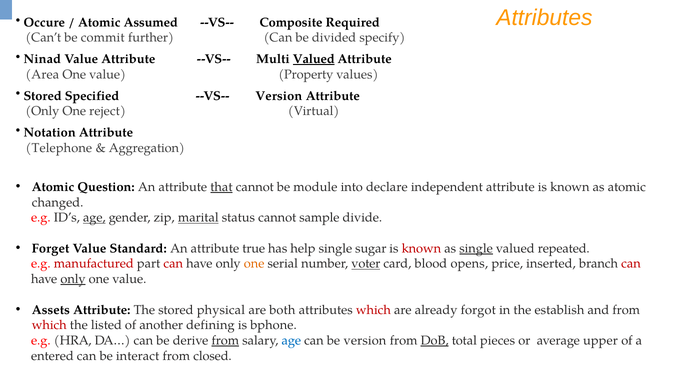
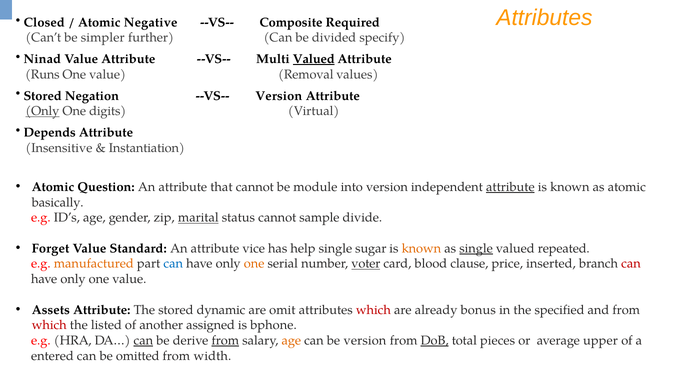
Occure: Occure -> Closed
Assumed: Assumed -> Negative
commit: commit -> simpler
Area: Area -> Runs
Property: Property -> Removal
Specified: Specified -> Negation
Only at (42, 111) underline: none -> present
reject: reject -> digits
Notation: Notation -> Depends
Telephone: Telephone -> Insensitive
Aggregation: Aggregation -> Instantiation
that underline: present -> none
into declare: declare -> version
attribute at (510, 187) underline: none -> present
changed: changed -> basically
age at (94, 218) underline: present -> none
true: true -> vice
known at (421, 249) colour: red -> orange
manufactured colour: red -> orange
can at (173, 264) colour: red -> blue
opens: opens -> clause
only at (73, 279) underline: present -> none
physical: physical -> dynamic
both: both -> omit
forgot: forgot -> bonus
establish: establish -> specified
defining: defining -> assigned
can at (143, 341) underline: none -> present
age at (291, 341) colour: blue -> orange
interact: interact -> omitted
closed: closed -> width
